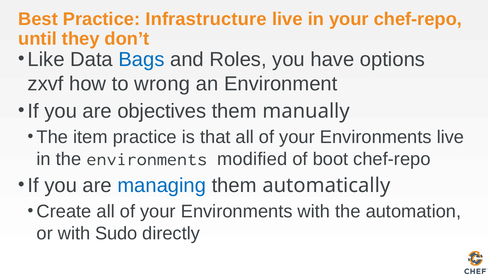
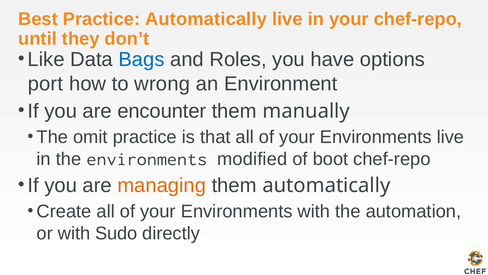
Practice Infrastructure: Infrastructure -> Automatically
zxvf: zxvf -> port
objectives: objectives -> encounter
item: item -> omit
managing colour: blue -> orange
